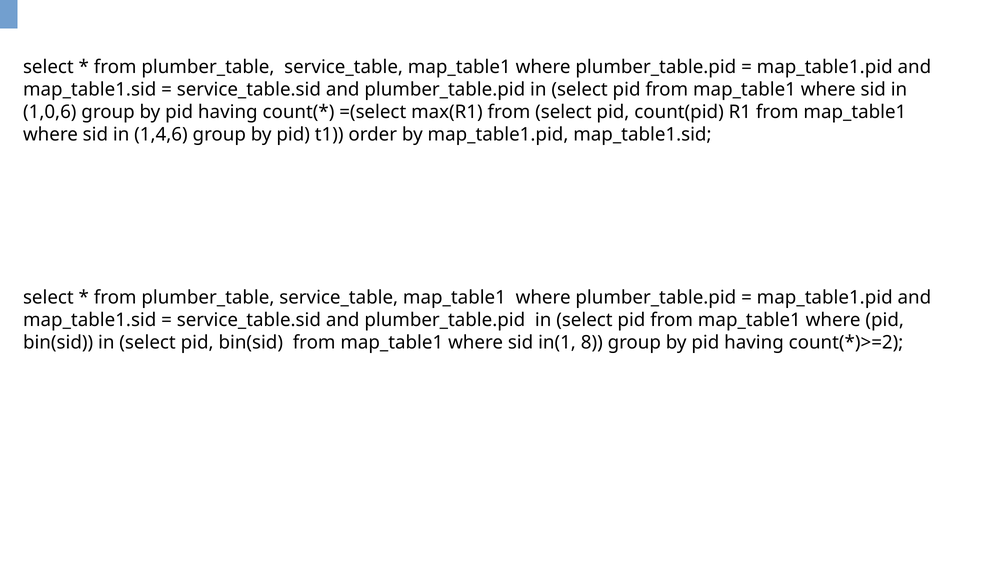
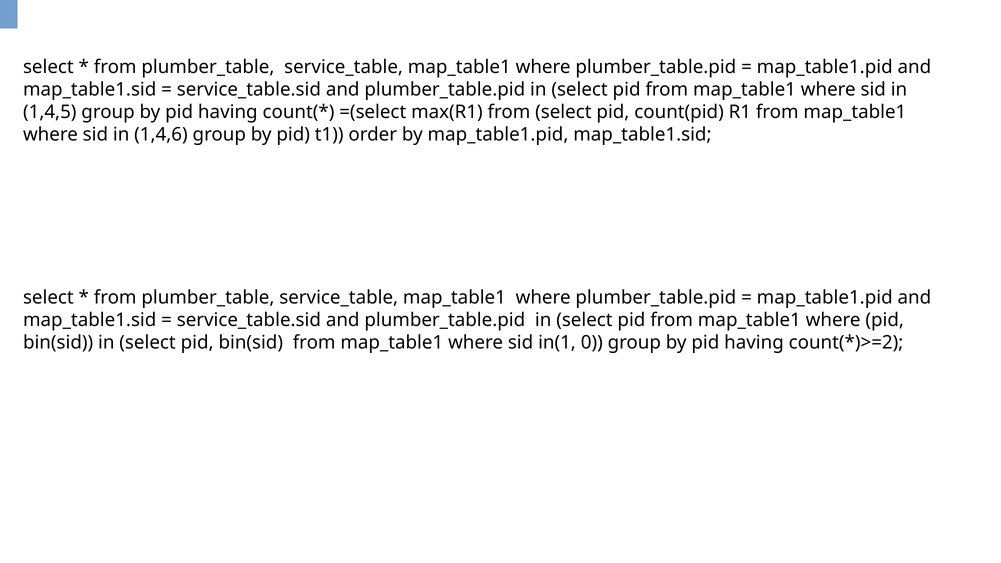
1,0,6: 1,0,6 -> 1,4,5
8: 8 -> 0
